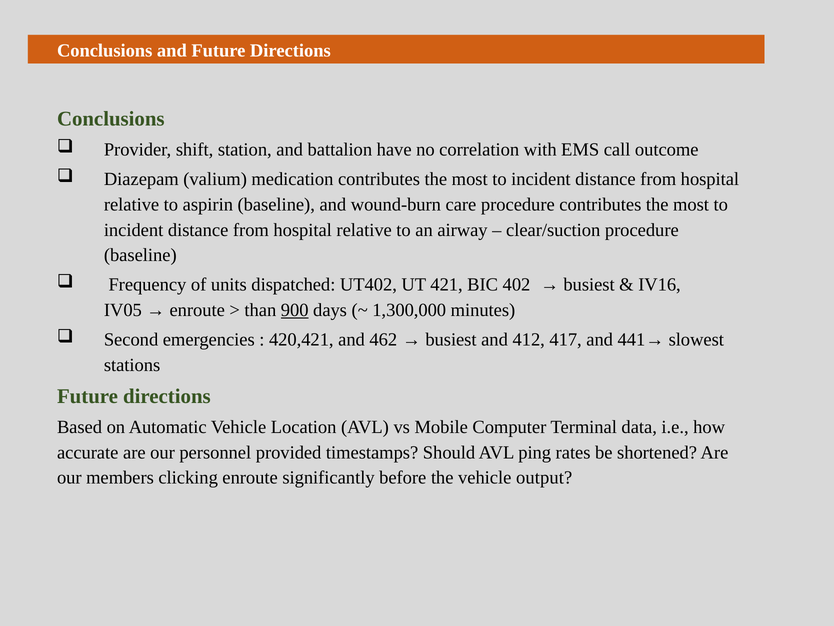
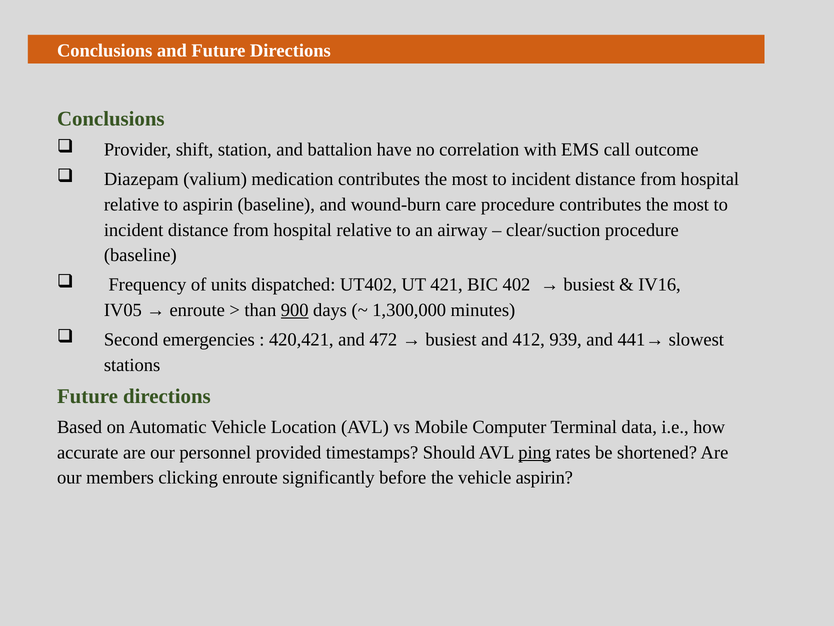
462: 462 -> 472
417: 417 -> 939
ping underline: none -> present
vehicle output: output -> aspirin
